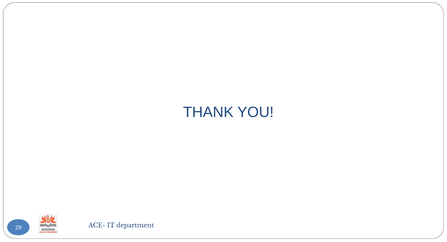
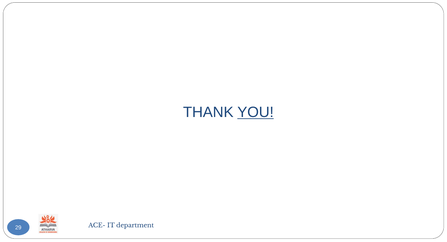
YOU underline: none -> present
